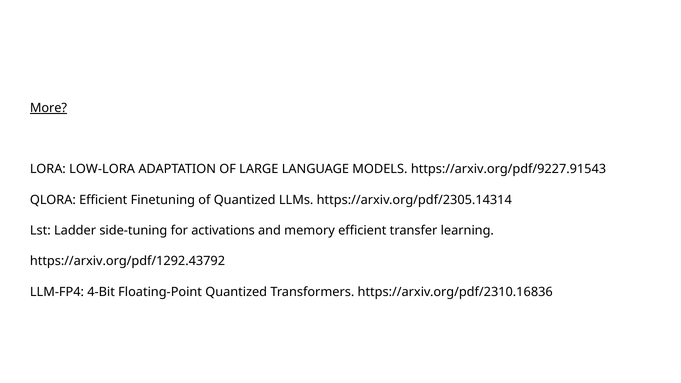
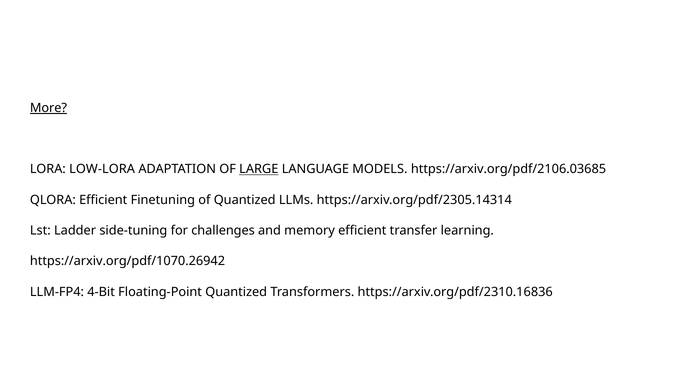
LARGE underline: none -> present
https://arxiv.org/pdf/9227.91543: https://arxiv.org/pdf/9227.91543 -> https://arxiv.org/pdf/2106.03685
activations: activations -> challenges
https://arxiv.org/pdf/1292.43792: https://arxiv.org/pdf/1292.43792 -> https://arxiv.org/pdf/1070.26942
